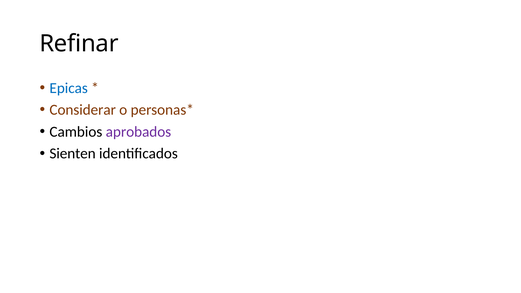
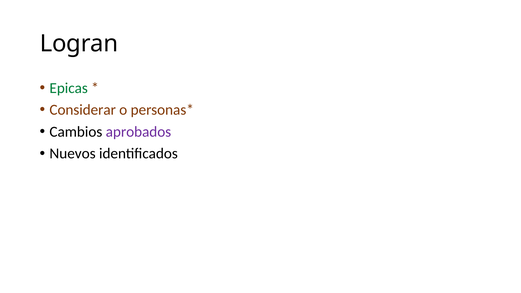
Refinar: Refinar -> Logran
Epicas colour: blue -> green
Sienten: Sienten -> Nuevos
